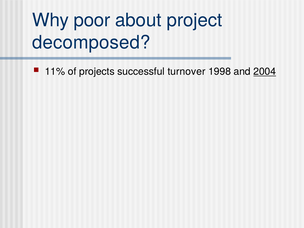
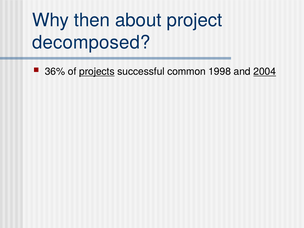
poor: poor -> then
11%: 11% -> 36%
projects underline: none -> present
turnover: turnover -> common
